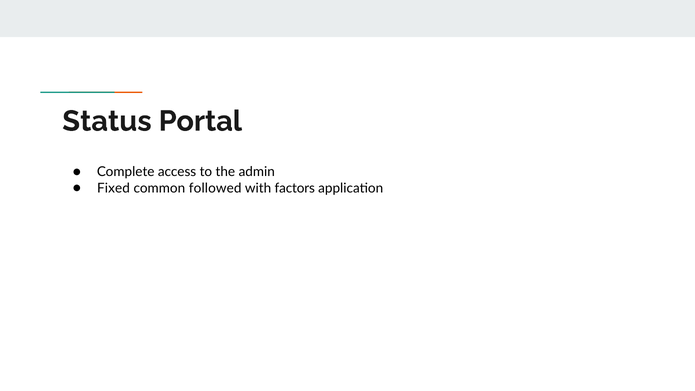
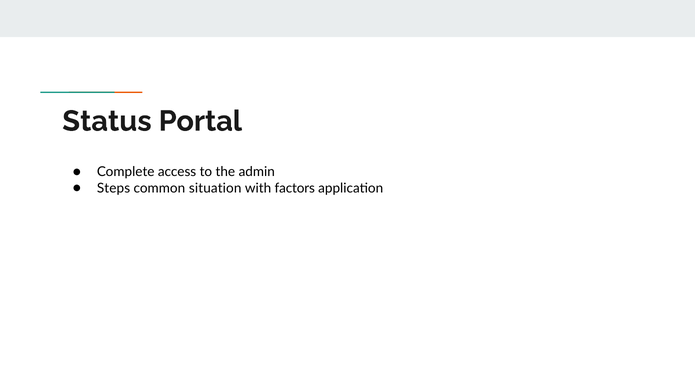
Fixed: Fixed -> Steps
followed: followed -> situation
